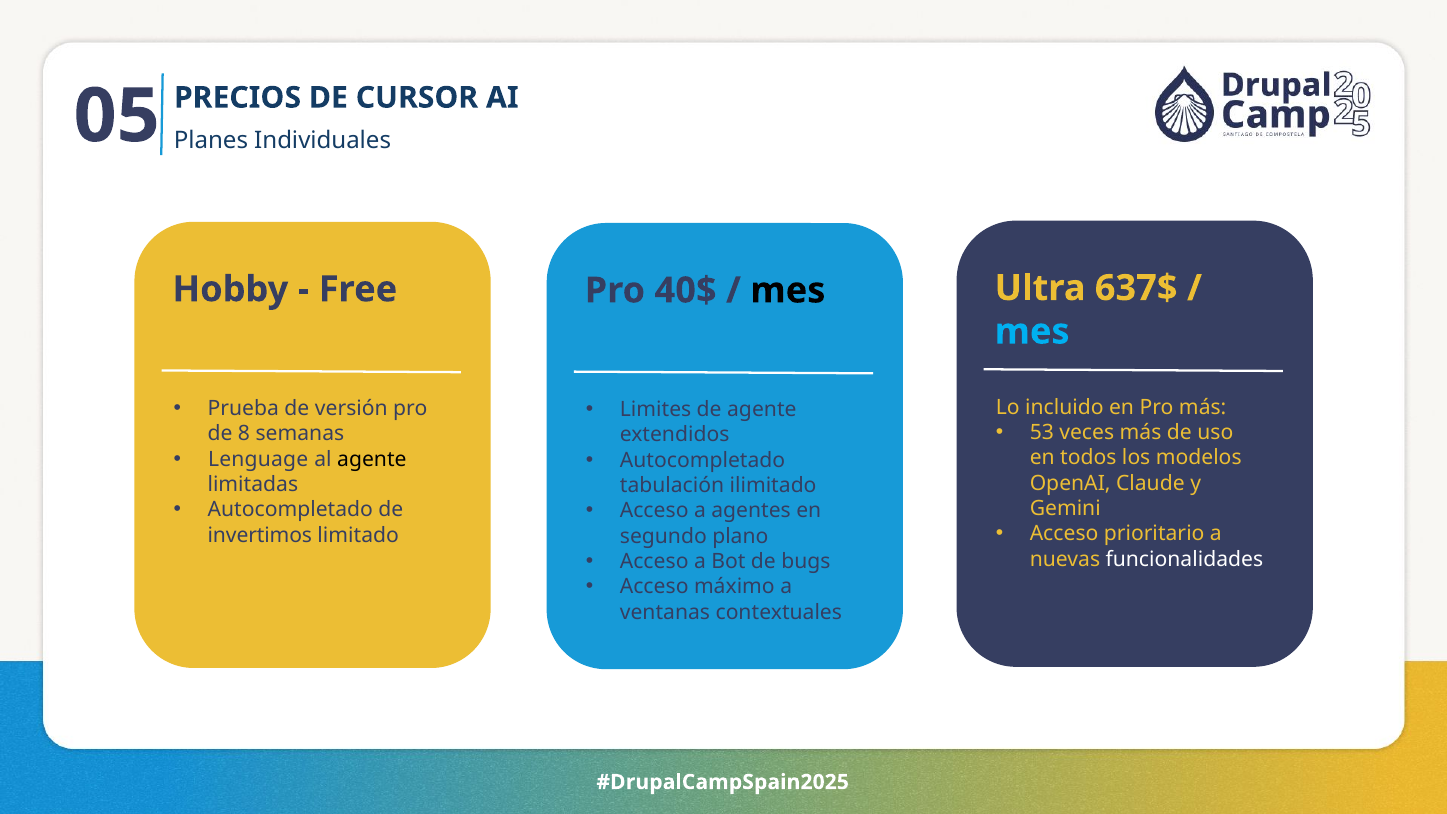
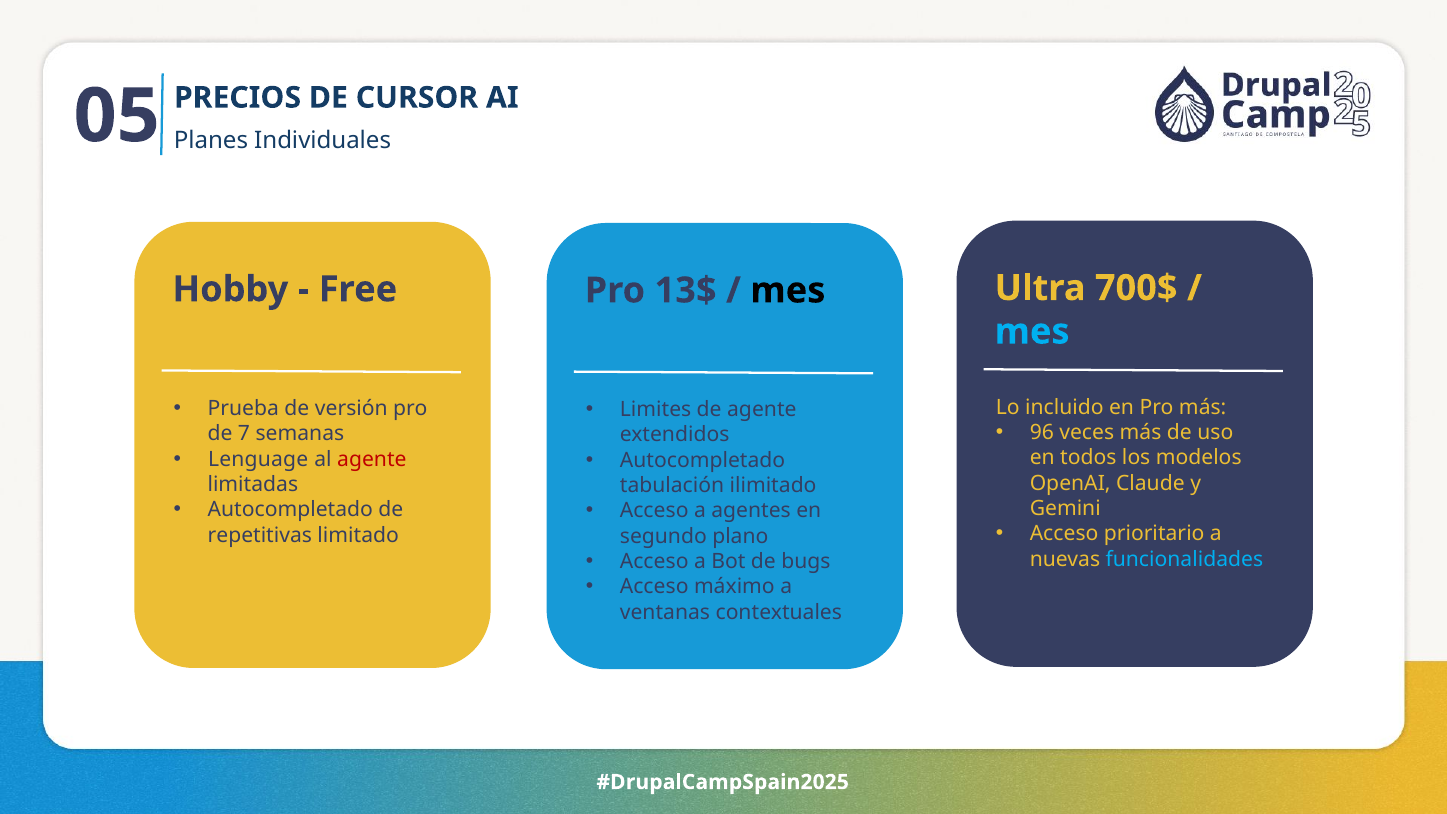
637$: 637$ -> 700$
40$: 40$ -> 13$
53: 53 -> 96
8: 8 -> 7
agente at (372, 459) colour: black -> red
invertimos: invertimos -> repetitivas
funcionalidades colour: white -> light blue
